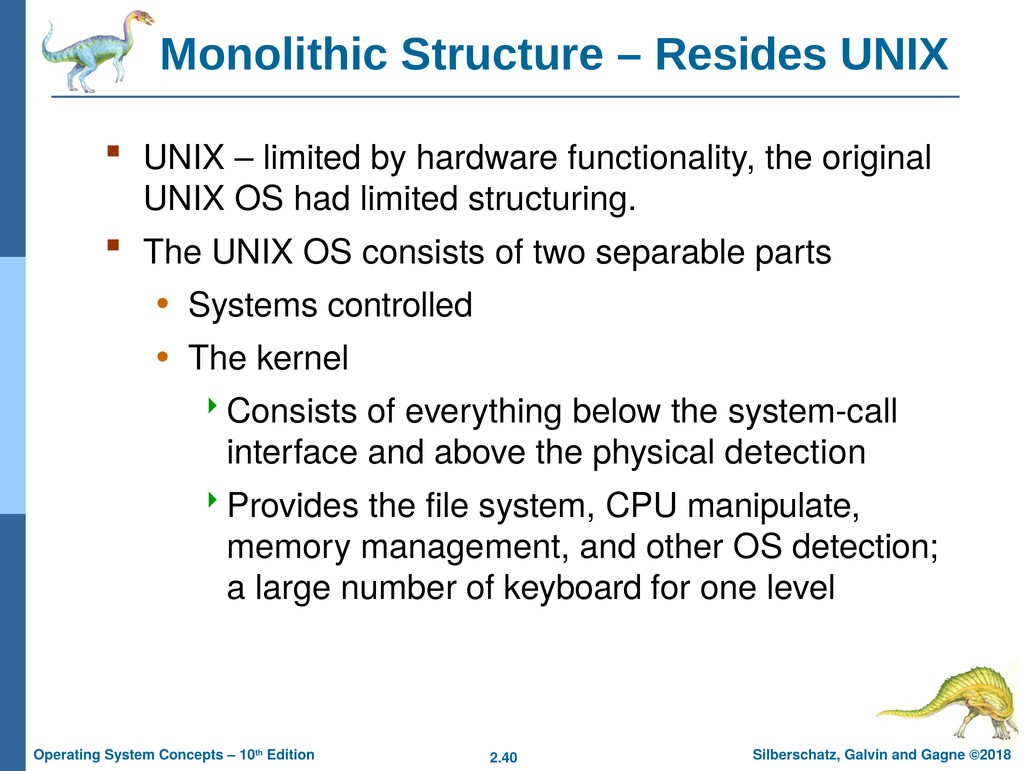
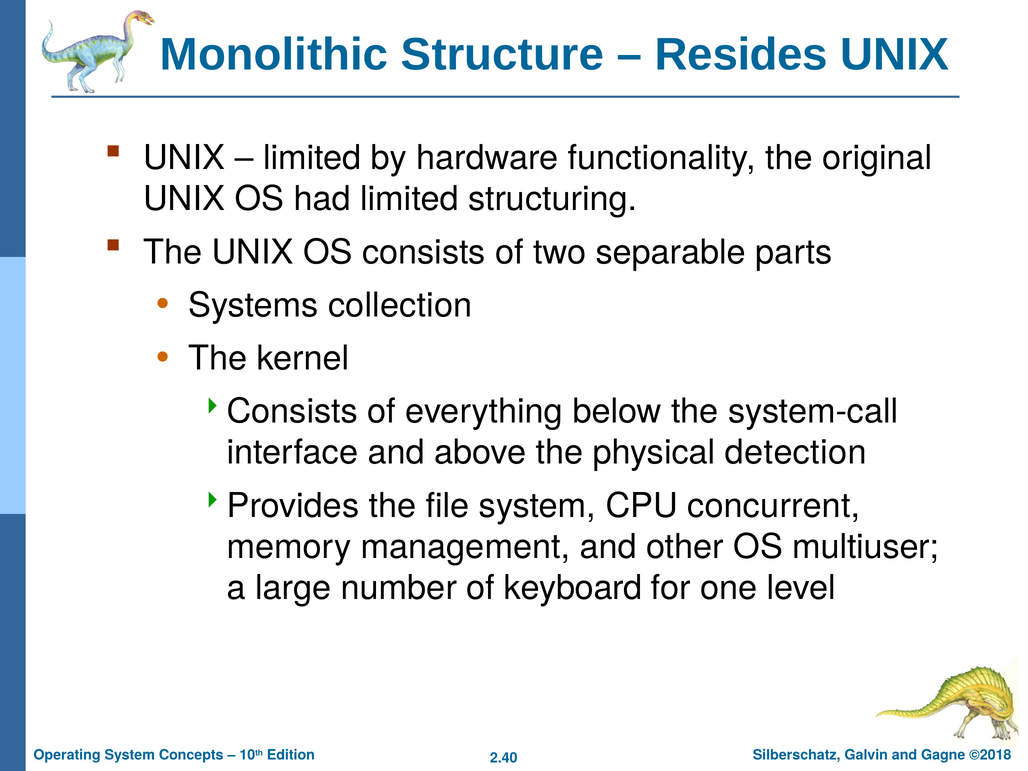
controlled: controlled -> collection
manipulate: manipulate -> concurrent
OS detection: detection -> multiuser
